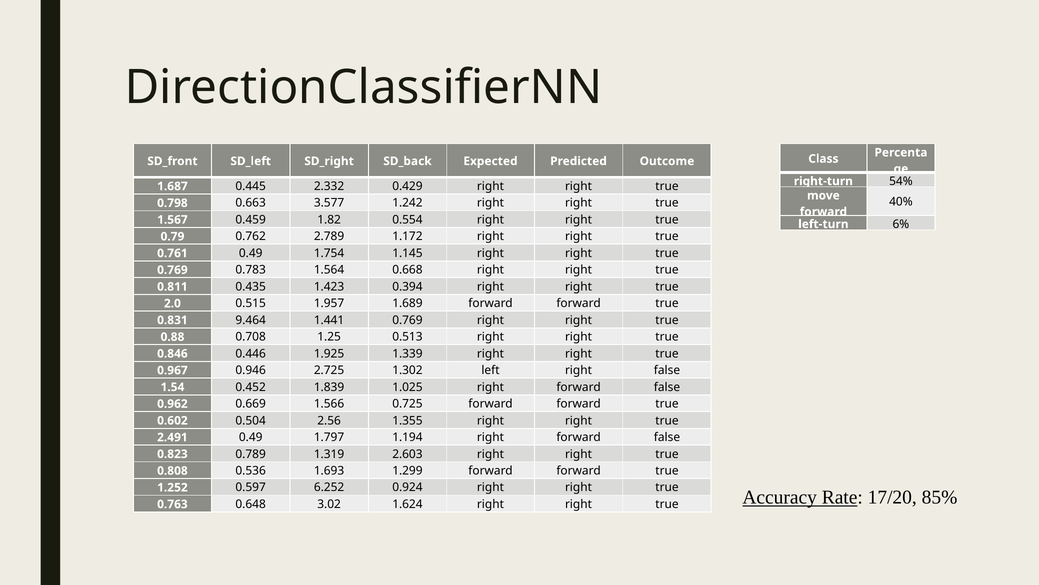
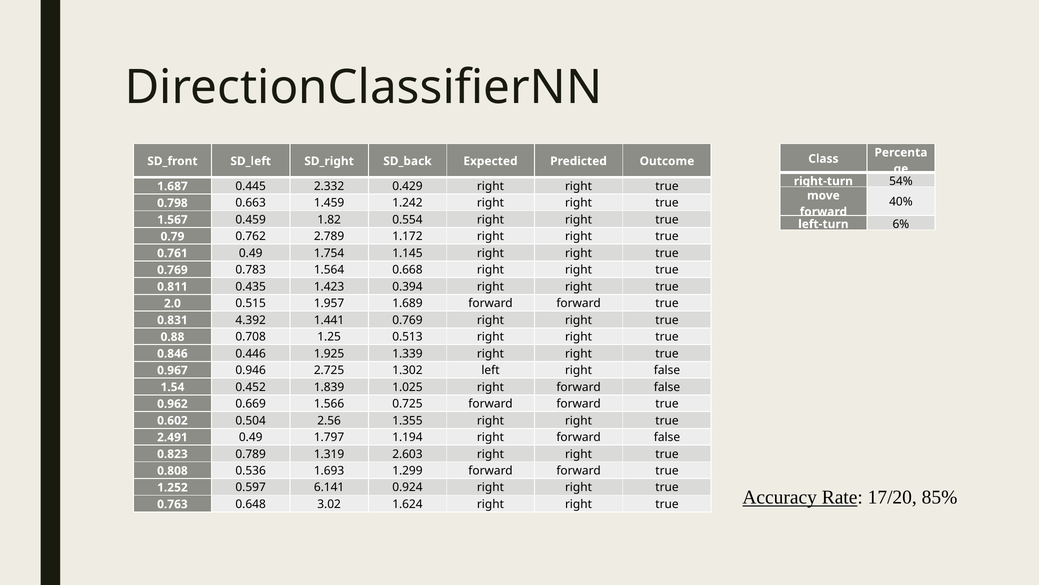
3.577: 3.577 -> 1.459
9.464: 9.464 -> 4.392
6.252: 6.252 -> 6.141
